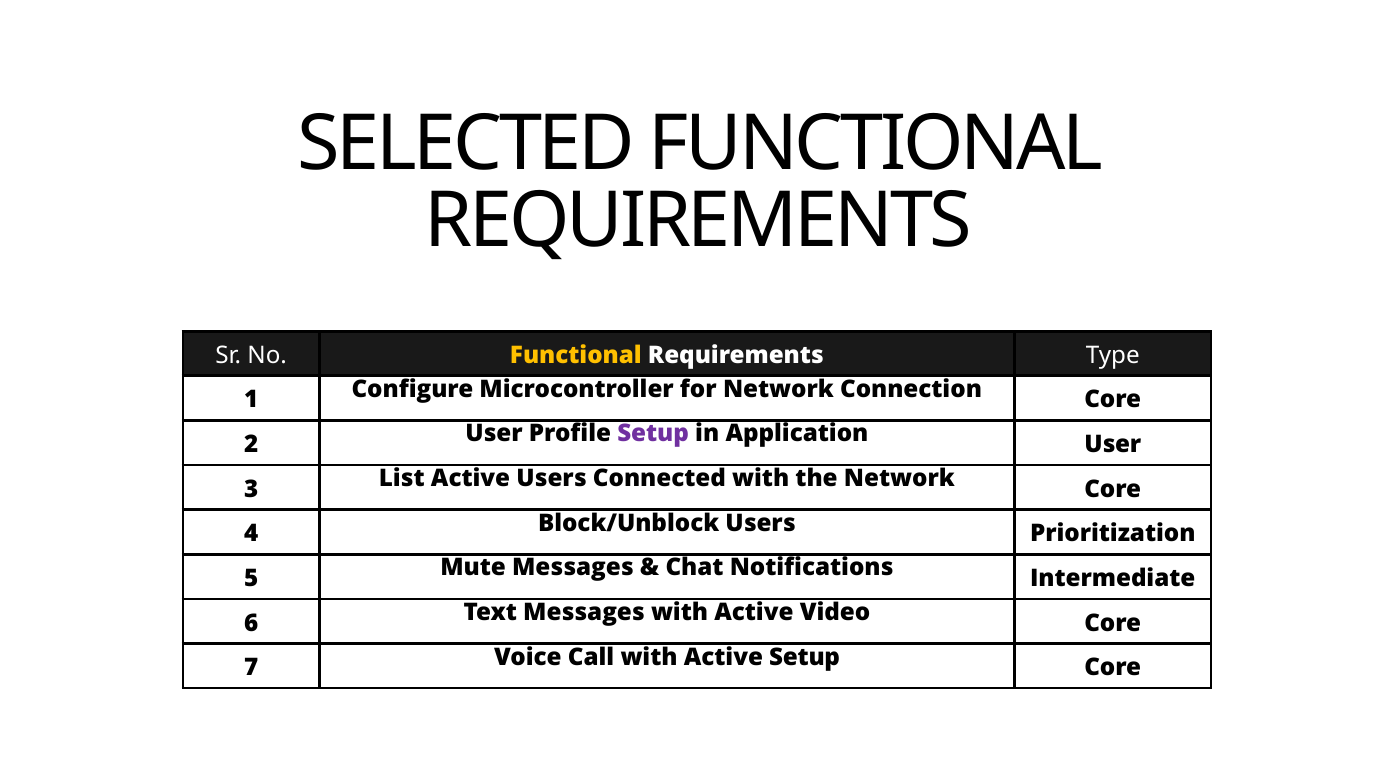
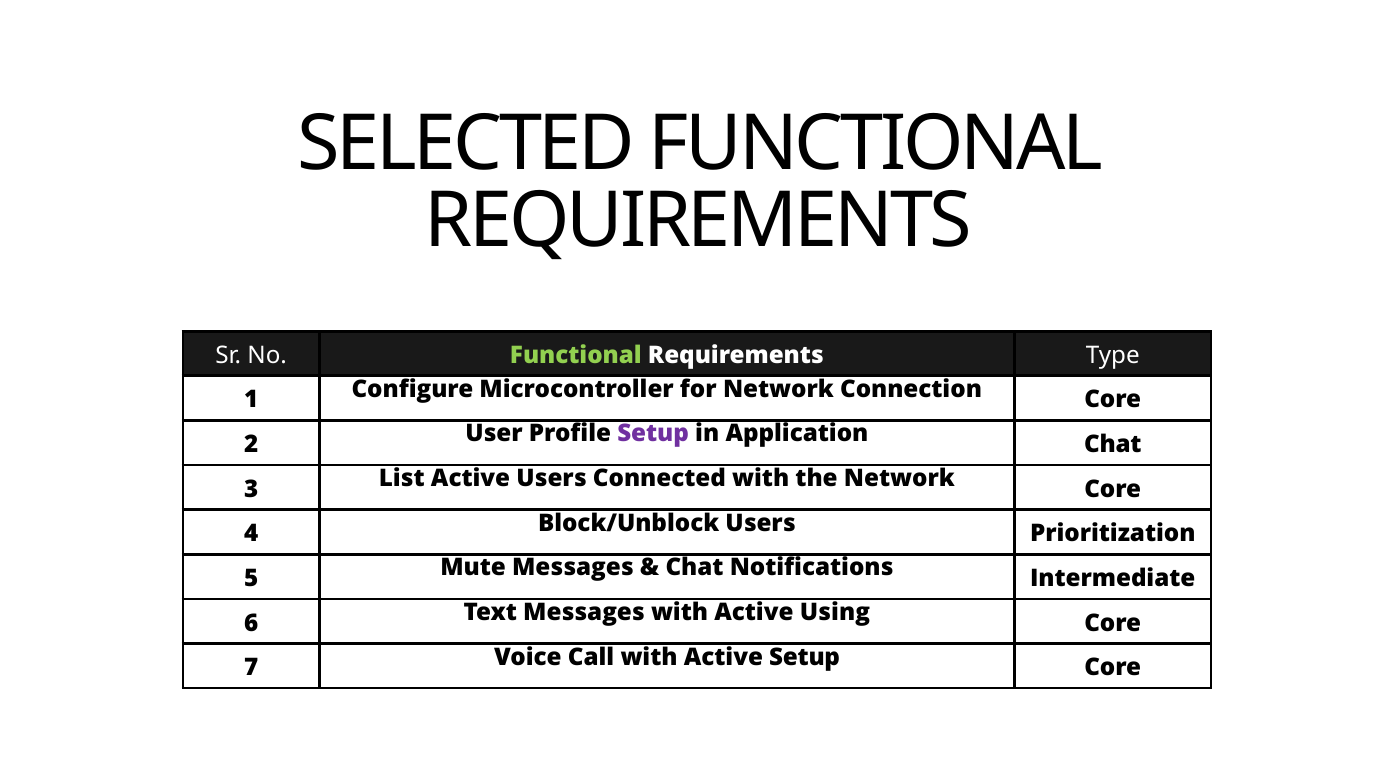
Functional at (576, 356) colour: yellow -> light green
Application User: User -> Chat
Video: Video -> Using
